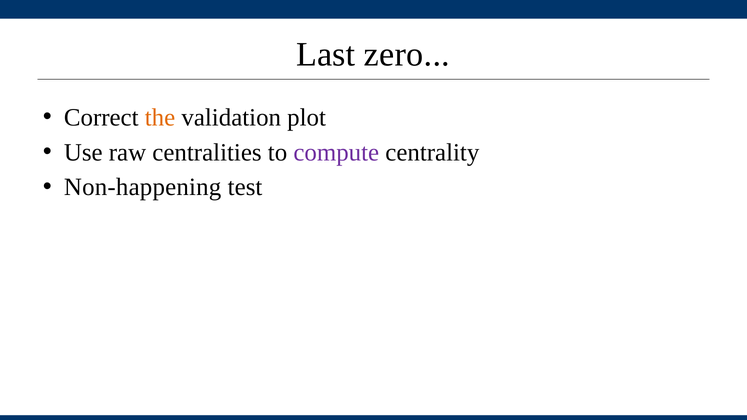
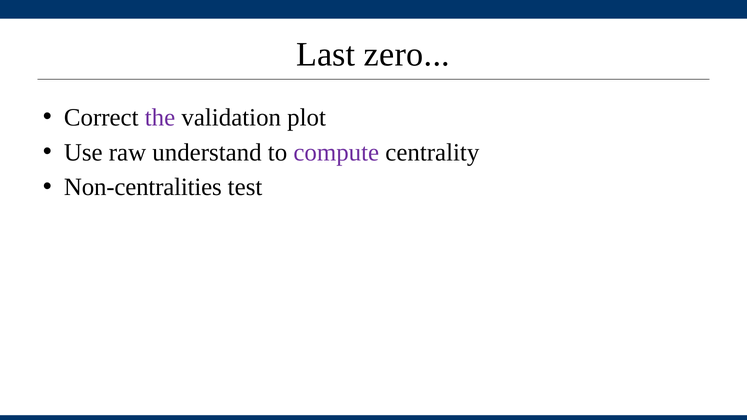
the colour: orange -> purple
centralities: centralities -> understand
Non-happening: Non-happening -> Non-centralities
